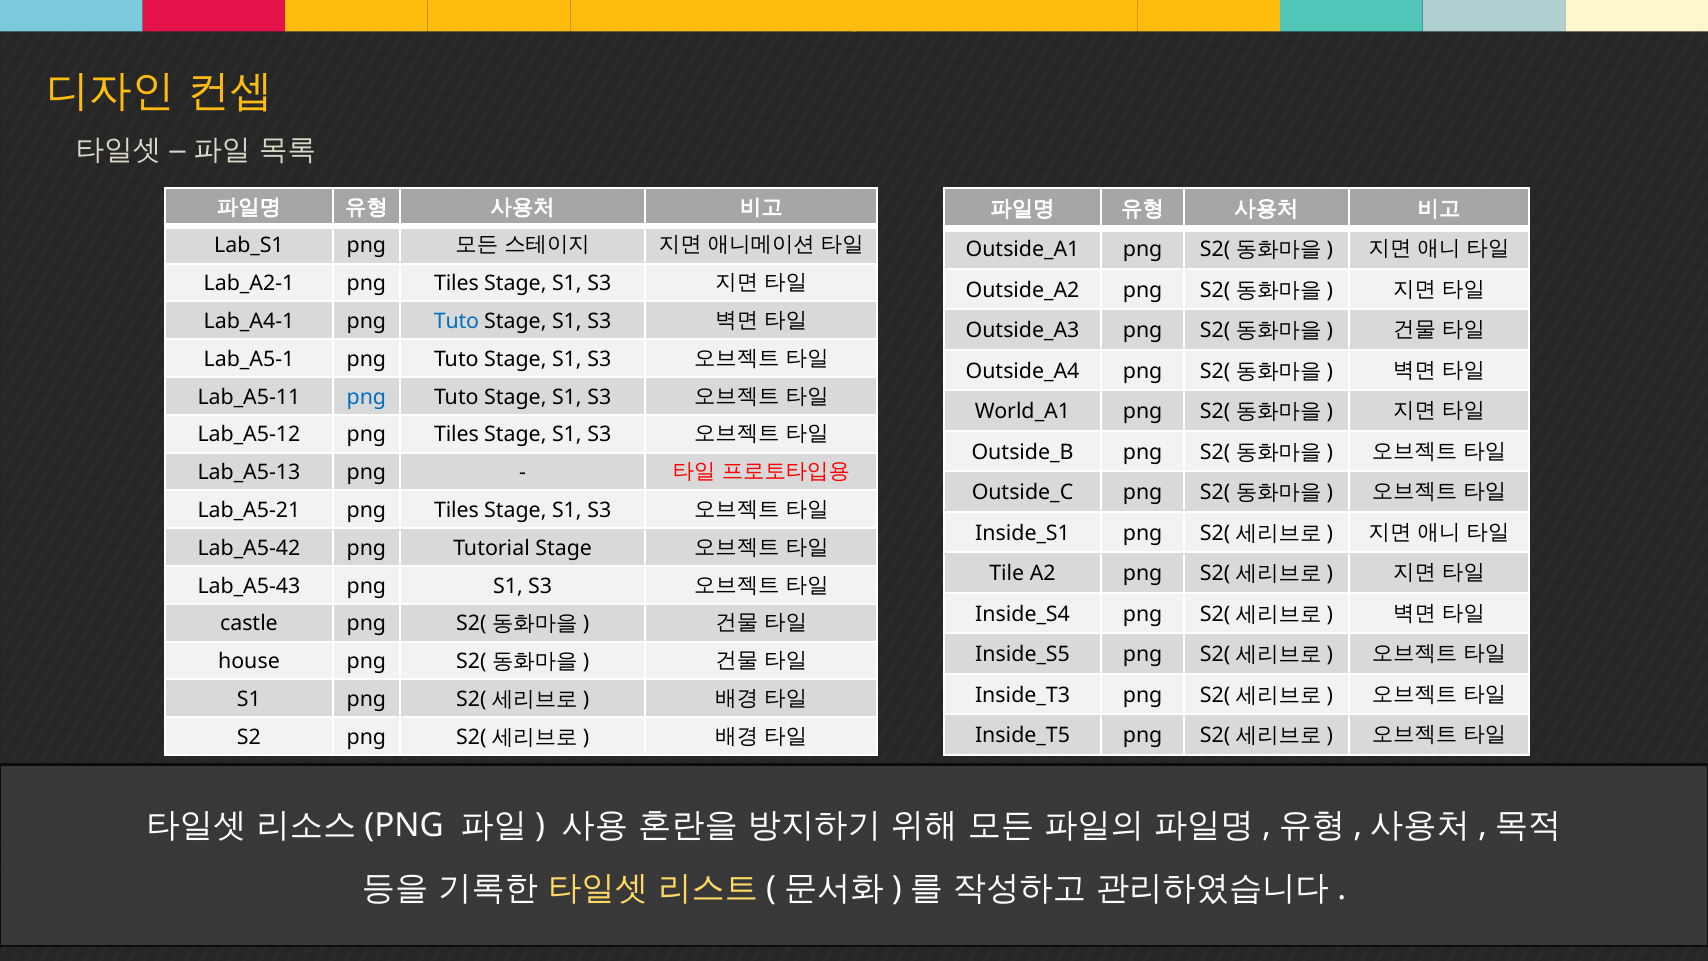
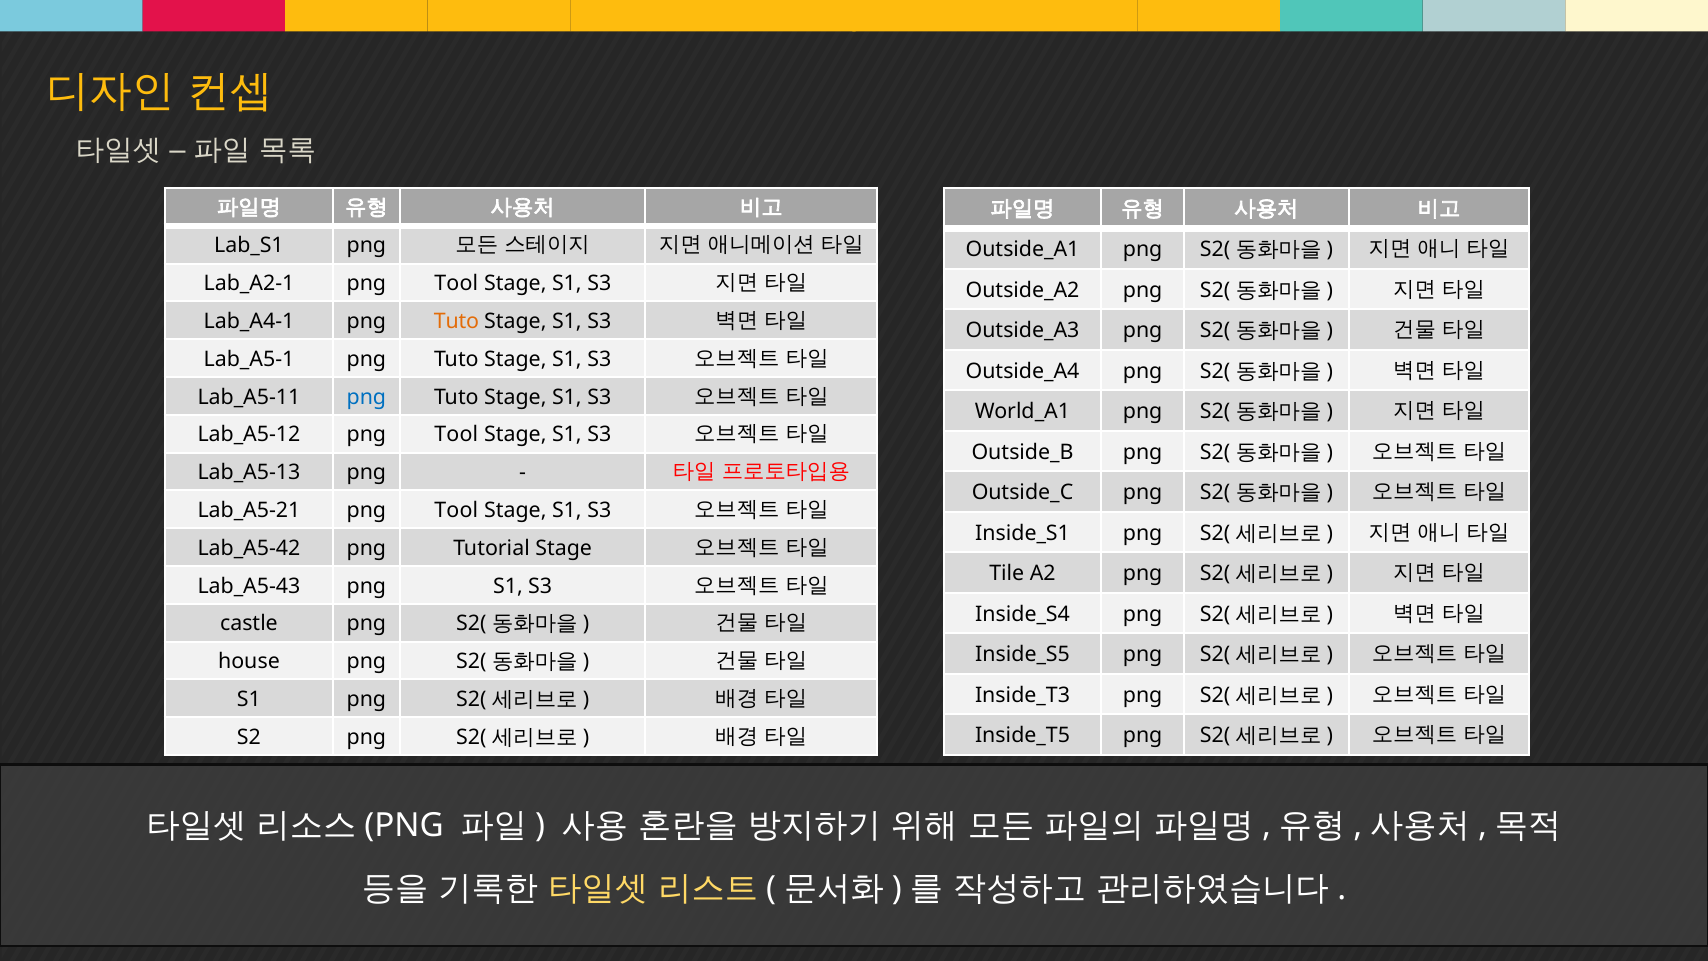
Tiles at (456, 284): Tiles -> Tool
Tuto at (456, 321) colour: blue -> orange
Tiles at (456, 435): Tiles -> Tool
Tiles at (456, 510): Tiles -> Tool
